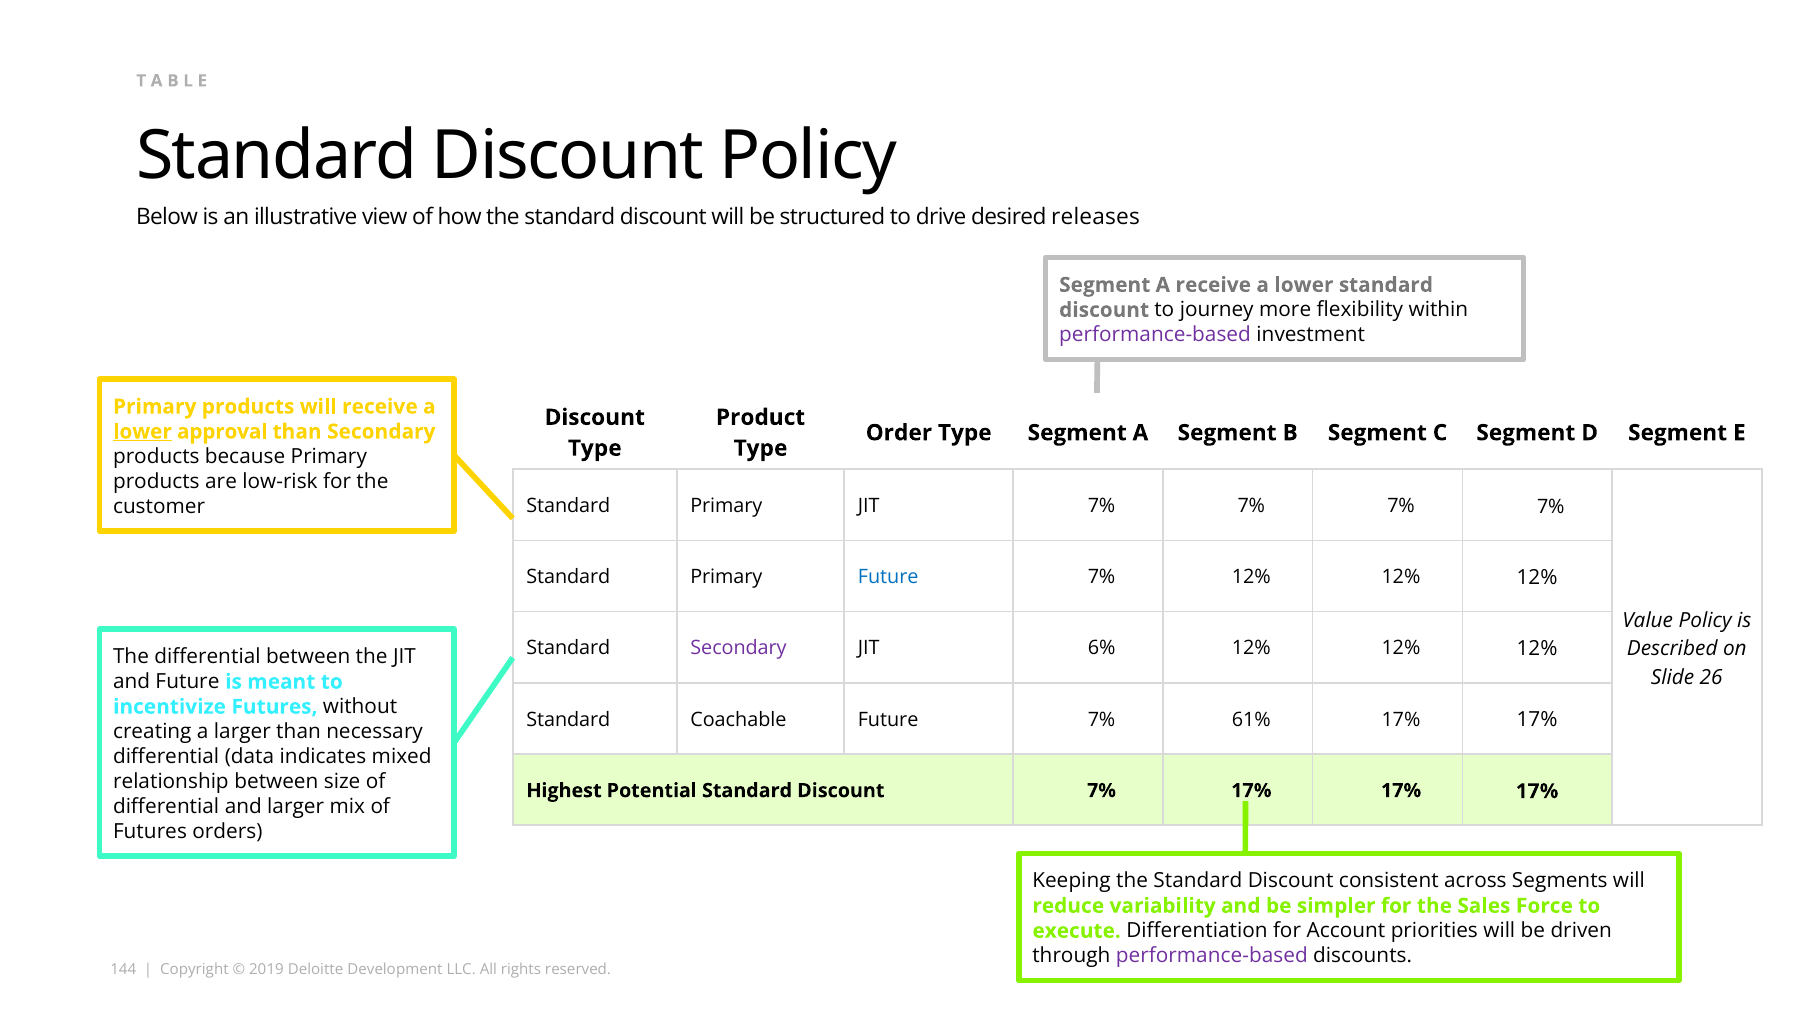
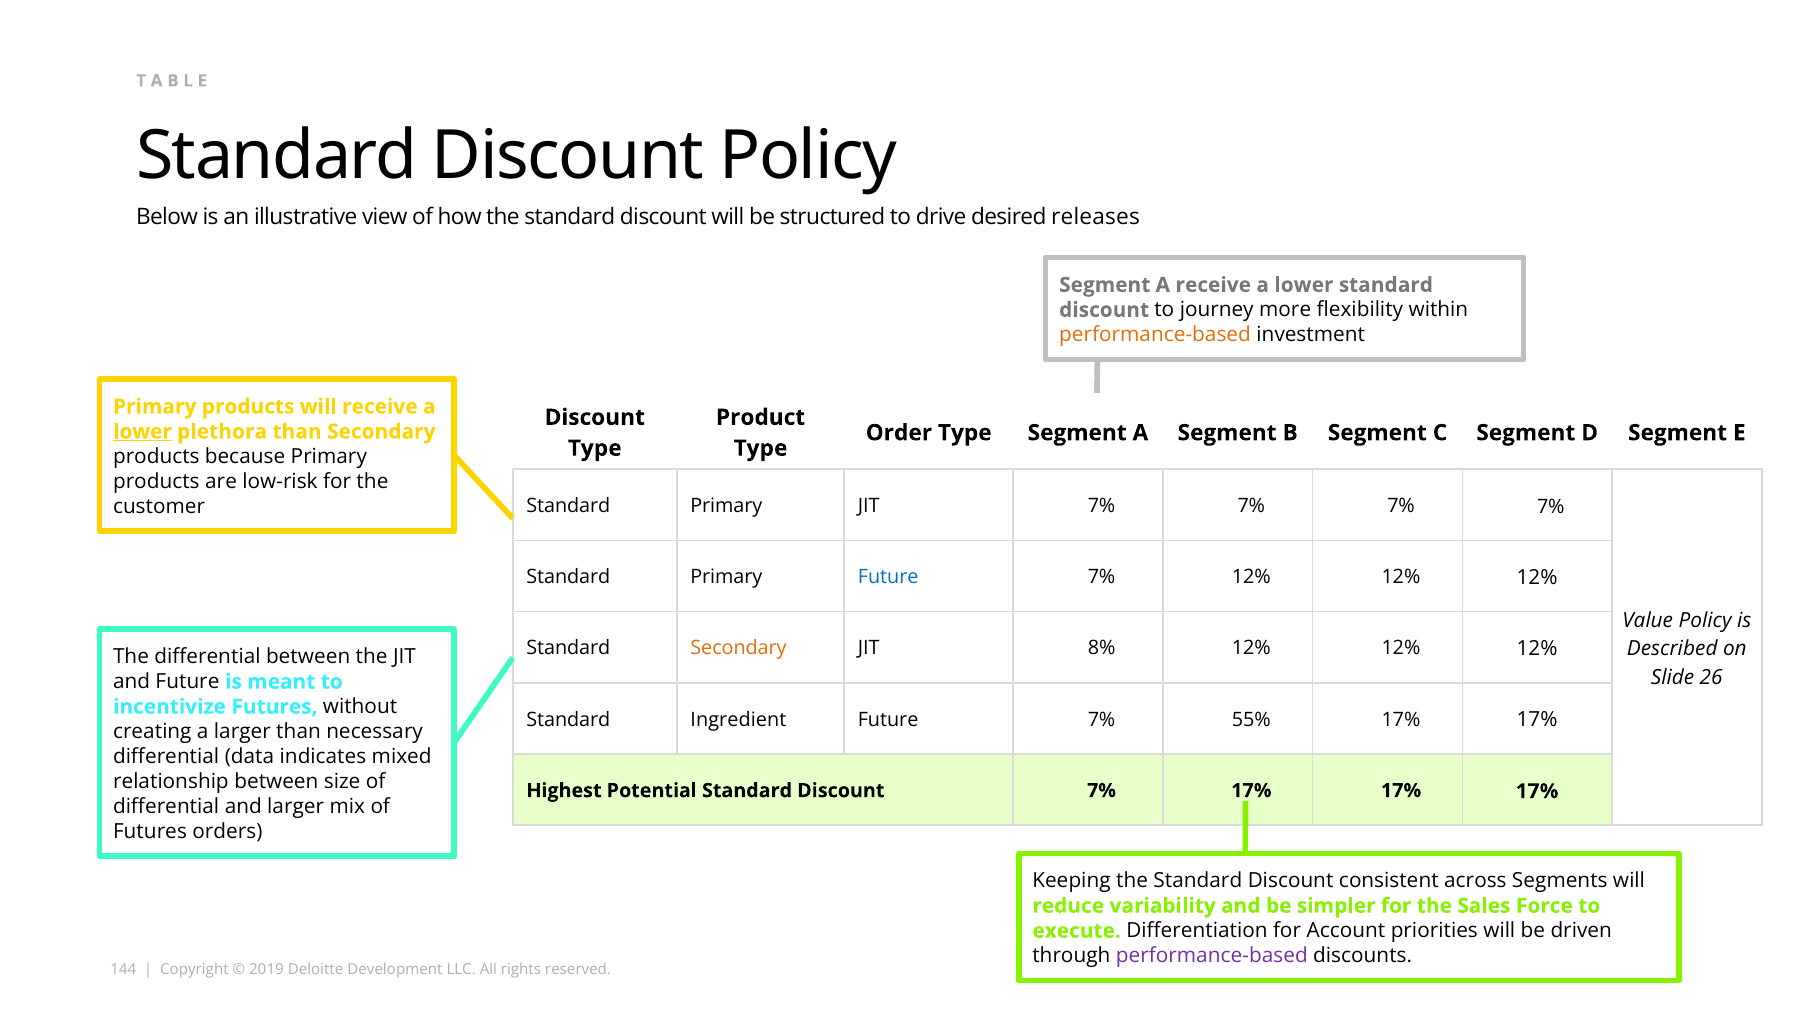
performance-based at (1155, 335) colour: purple -> orange
approval: approval -> plethora
Secondary at (739, 648) colour: purple -> orange
6%: 6% -> 8%
Coachable: Coachable -> Ingredient
61%: 61% -> 55%
